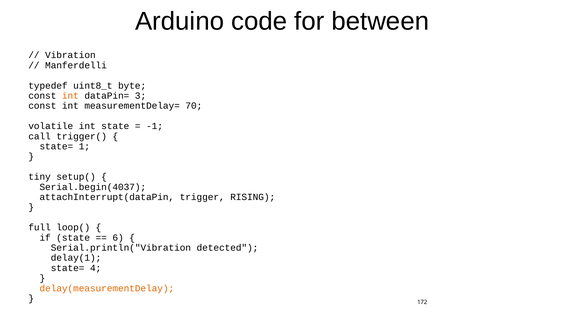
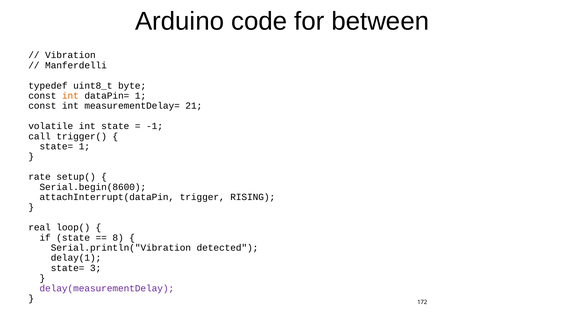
dataPin= 3: 3 -> 1
70: 70 -> 21
tiny: tiny -> rate
Serial.begin(4037: Serial.begin(4037 -> Serial.begin(8600
full: full -> real
6: 6 -> 8
4: 4 -> 3
delay(measurementDelay colour: orange -> purple
